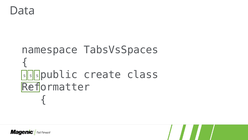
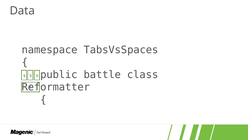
create: create -> battle
